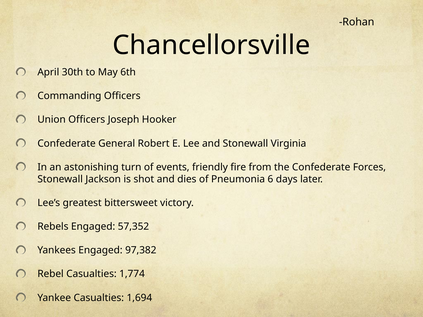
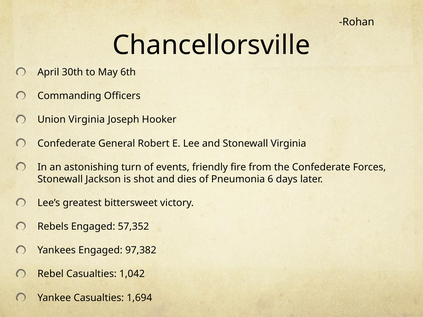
Union Officers: Officers -> Virginia
1,774: 1,774 -> 1,042
